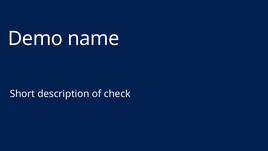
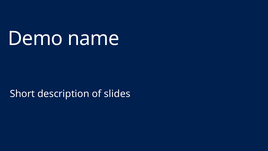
check: check -> slides
